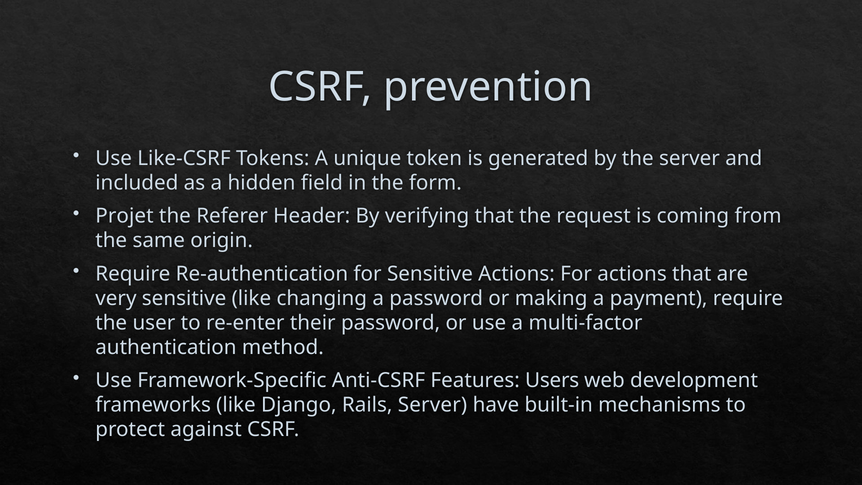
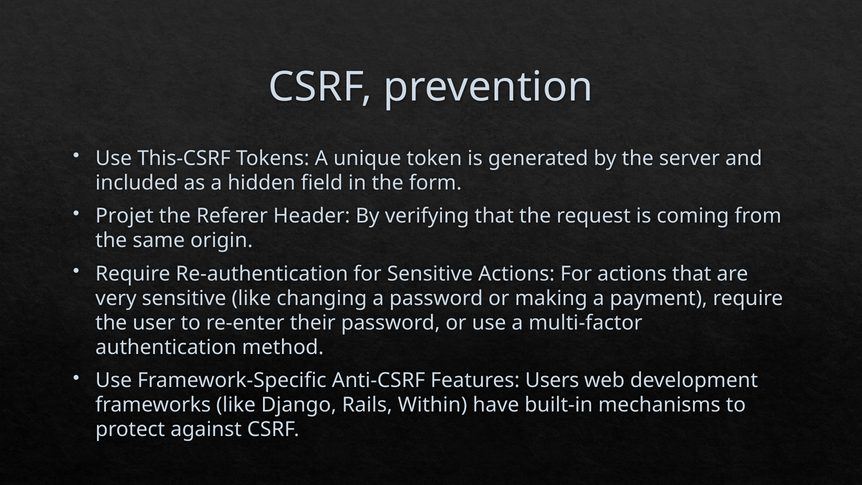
Like-CSRF: Like-CSRF -> This-CSRF
Rails Server: Server -> Within
